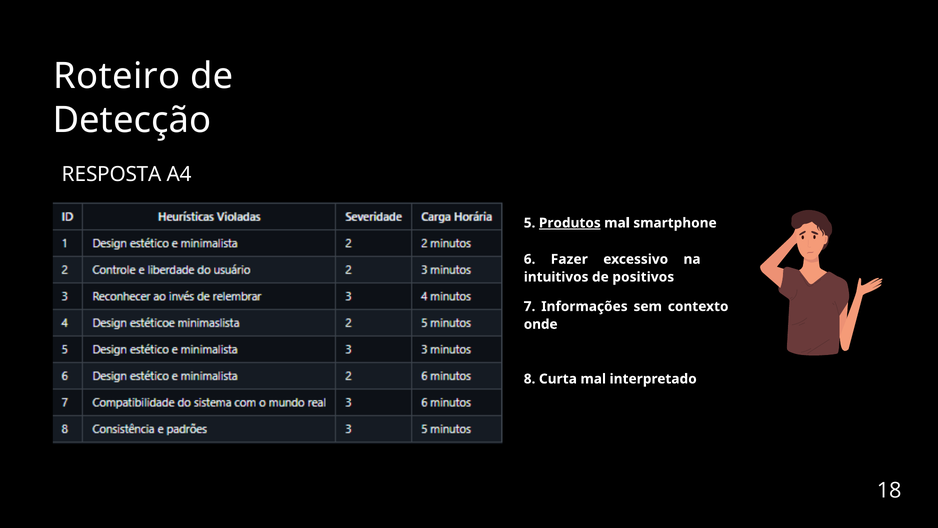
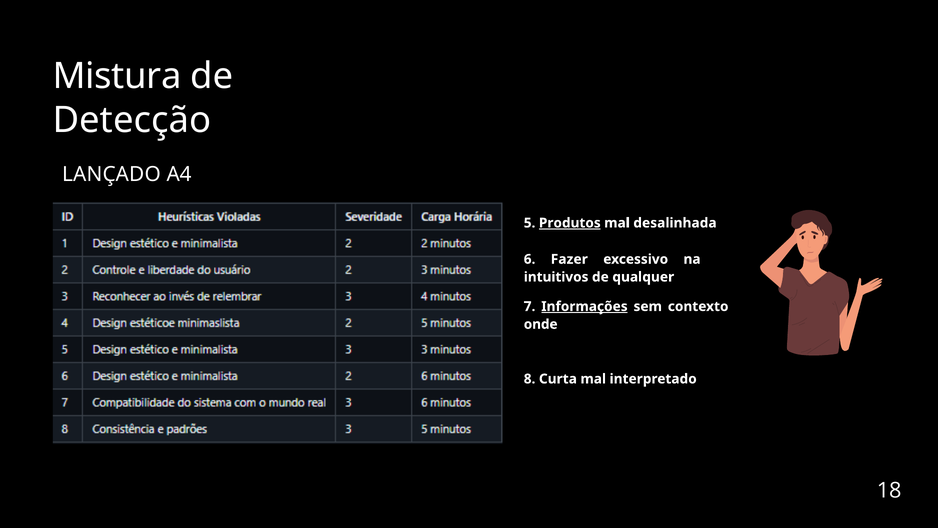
Roteiro: Roteiro -> Mistura
RESPOSTA: RESPOSTA -> LANÇADO
smartphone: smartphone -> desalinhada
positivos: positivos -> qualquer
Informações underline: none -> present
